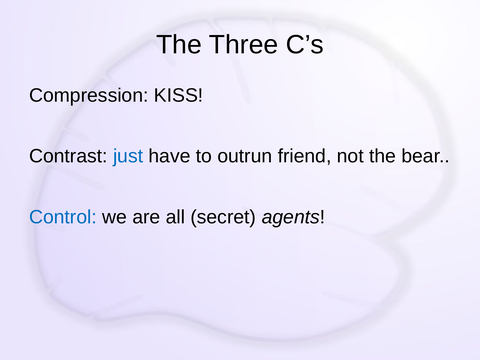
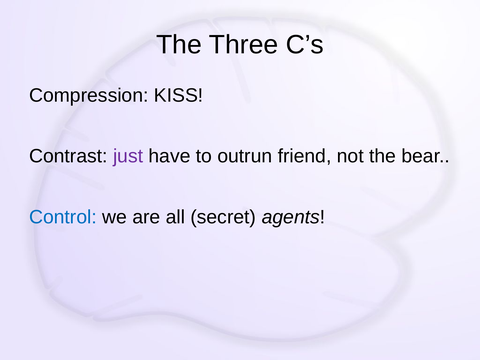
just colour: blue -> purple
